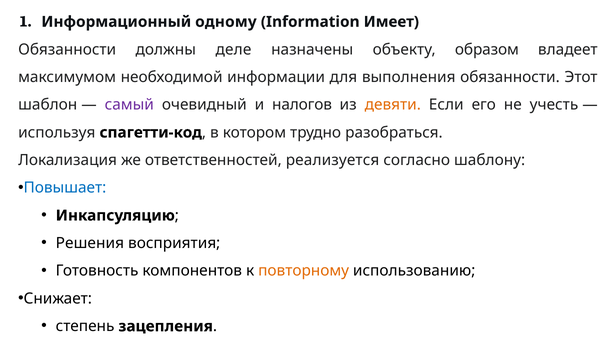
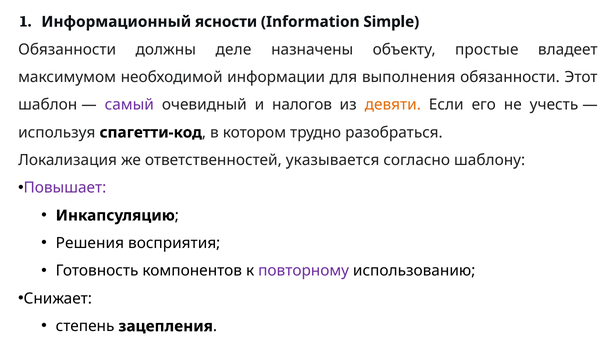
одному: одному -> ясности
Имеет: Имеет -> Simple
образом: образом -> простые
реализуется: реализуется -> указывается
Повышает colour: blue -> purple
повторному colour: orange -> purple
